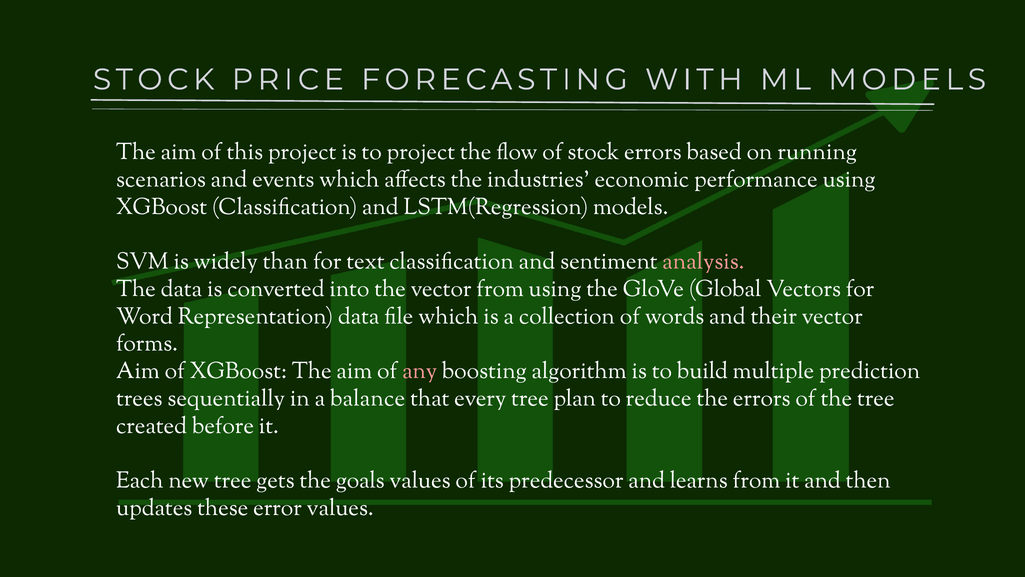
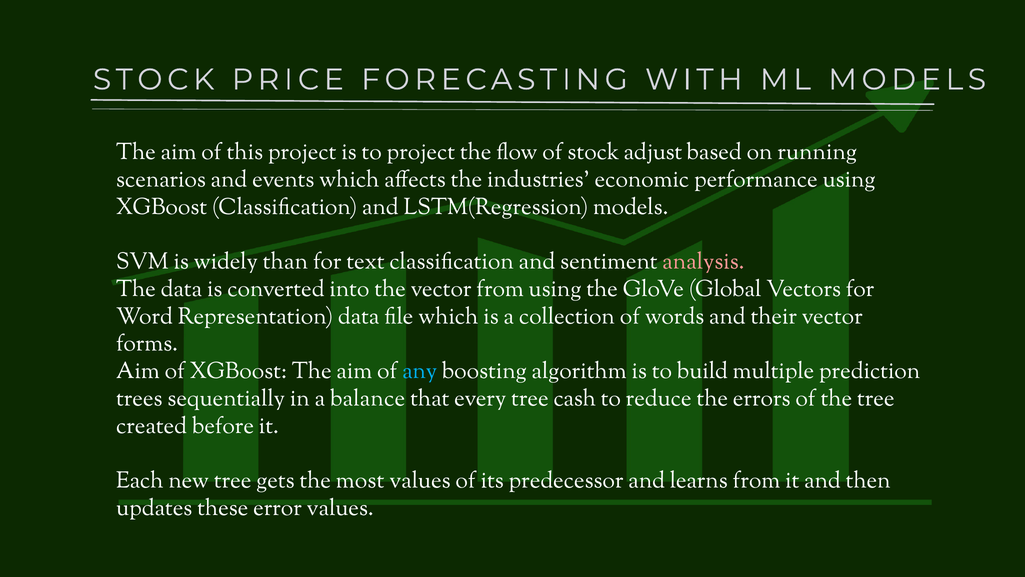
stock errors: errors -> adjust
any colour: pink -> light blue
plan: plan -> cash
goals: goals -> most
